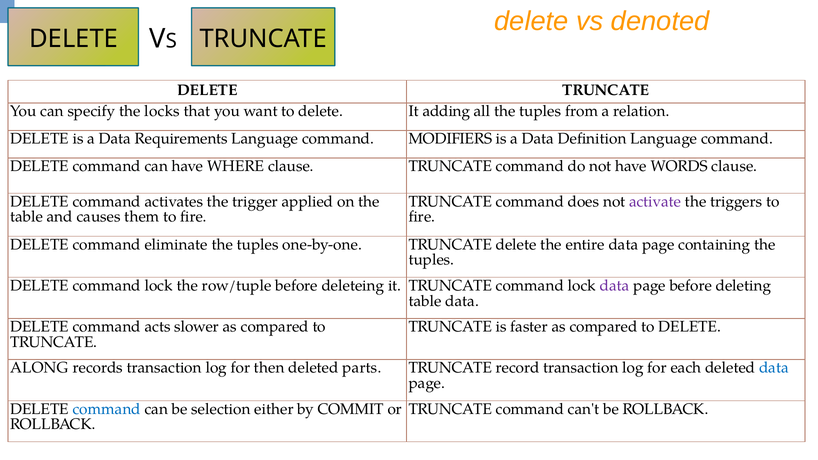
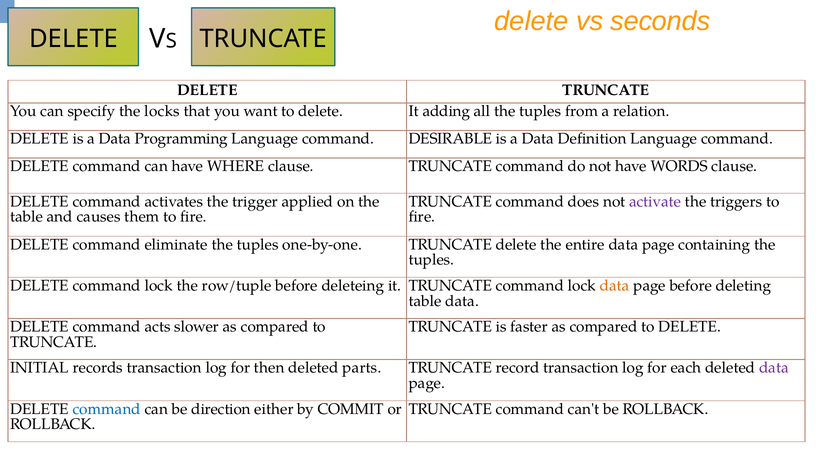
denoted: denoted -> seconds
Requirements: Requirements -> Programming
MODIFIERS: MODIFIERS -> DESIRABLE
data at (615, 286) colour: purple -> orange
ALONG: ALONG -> INITIAL
data at (774, 368) colour: blue -> purple
selection: selection -> direction
